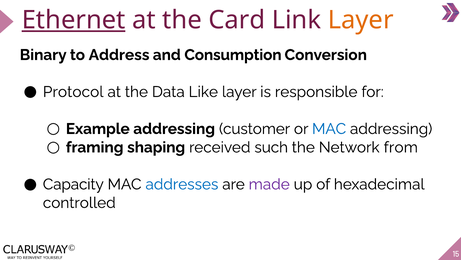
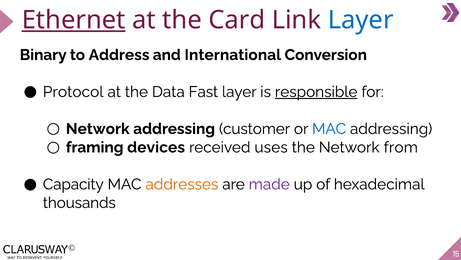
Layer at (361, 20) colour: orange -> blue
Consumption: Consumption -> International
Like: Like -> Fast
responsible underline: none -> present
Example at (98, 129): Example -> Network
shaping: shaping -> devices
such: such -> uses
addresses colour: blue -> orange
controlled: controlled -> thousands
